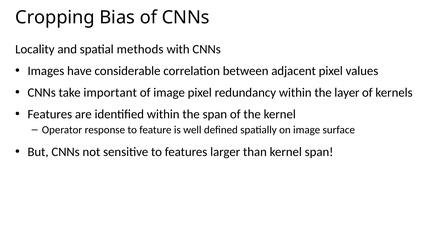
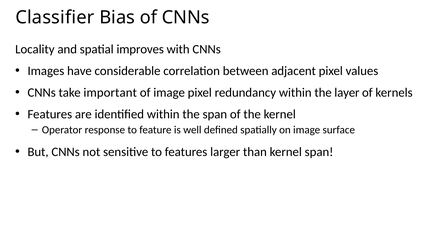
Cropping: Cropping -> Classifier
methods: methods -> improves
